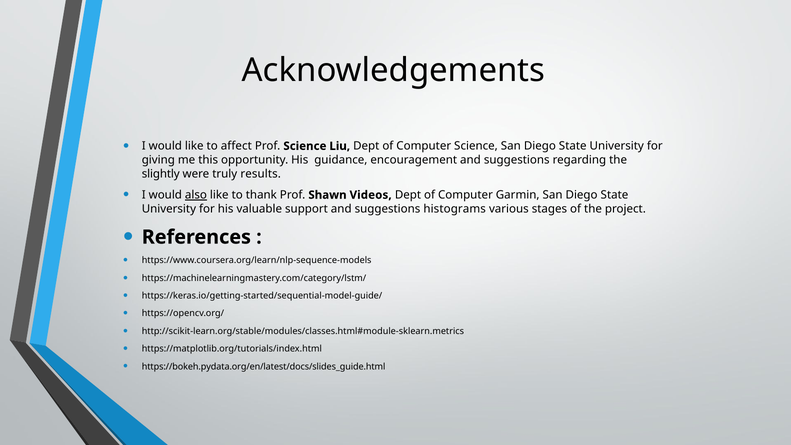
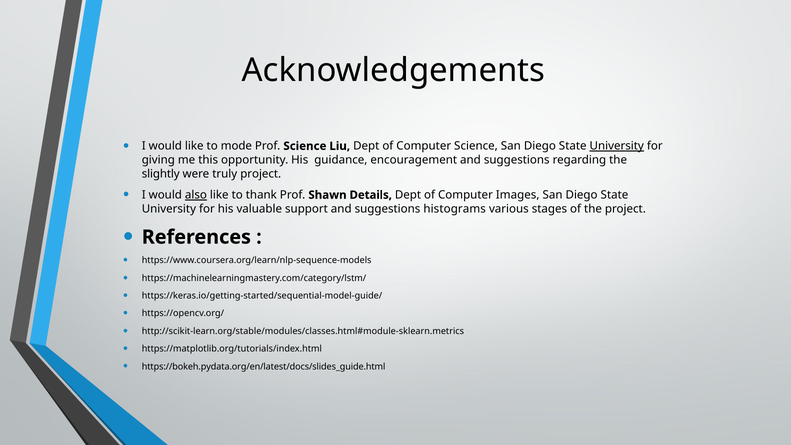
affect: affect -> mode
University at (617, 146) underline: none -> present
truly results: results -> project
Videos: Videos -> Details
Garmin: Garmin -> Images
